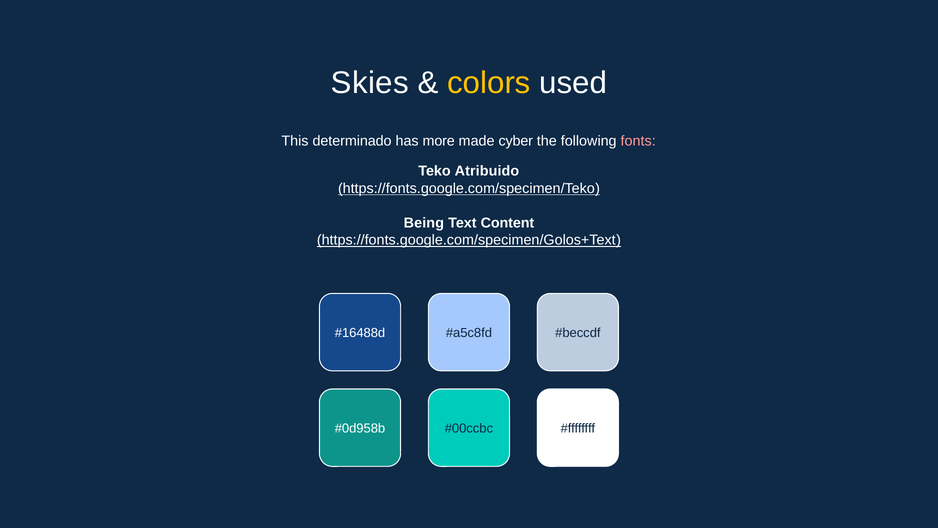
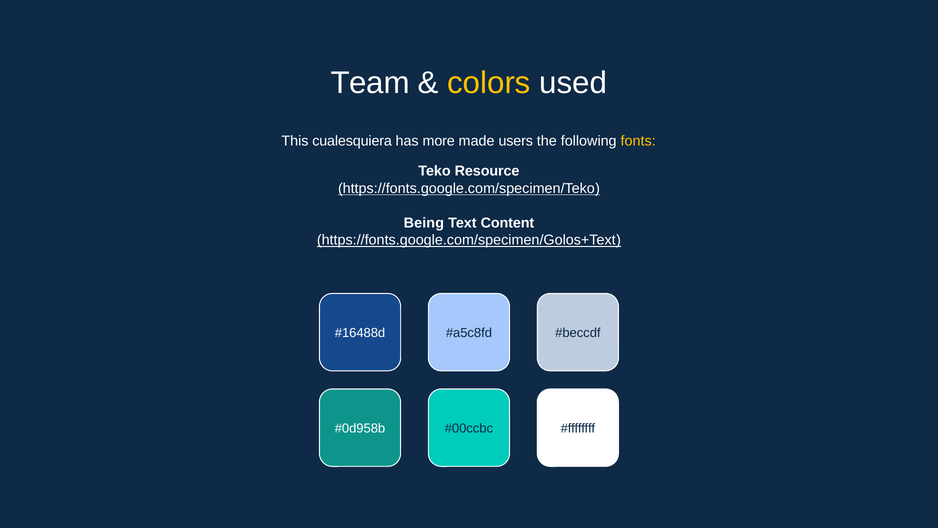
Skies: Skies -> Team
determinado: determinado -> cualesquiera
cyber: cyber -> users
fonts colour: pink -> yellow
Atribuido: Atribuido -> Resource
